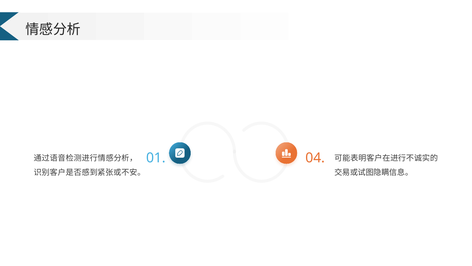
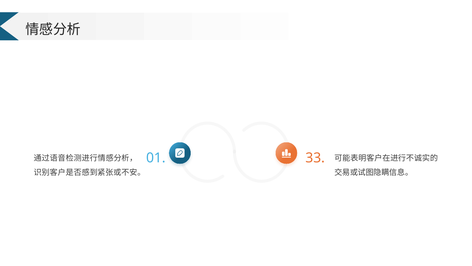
04: 04 -> 33
